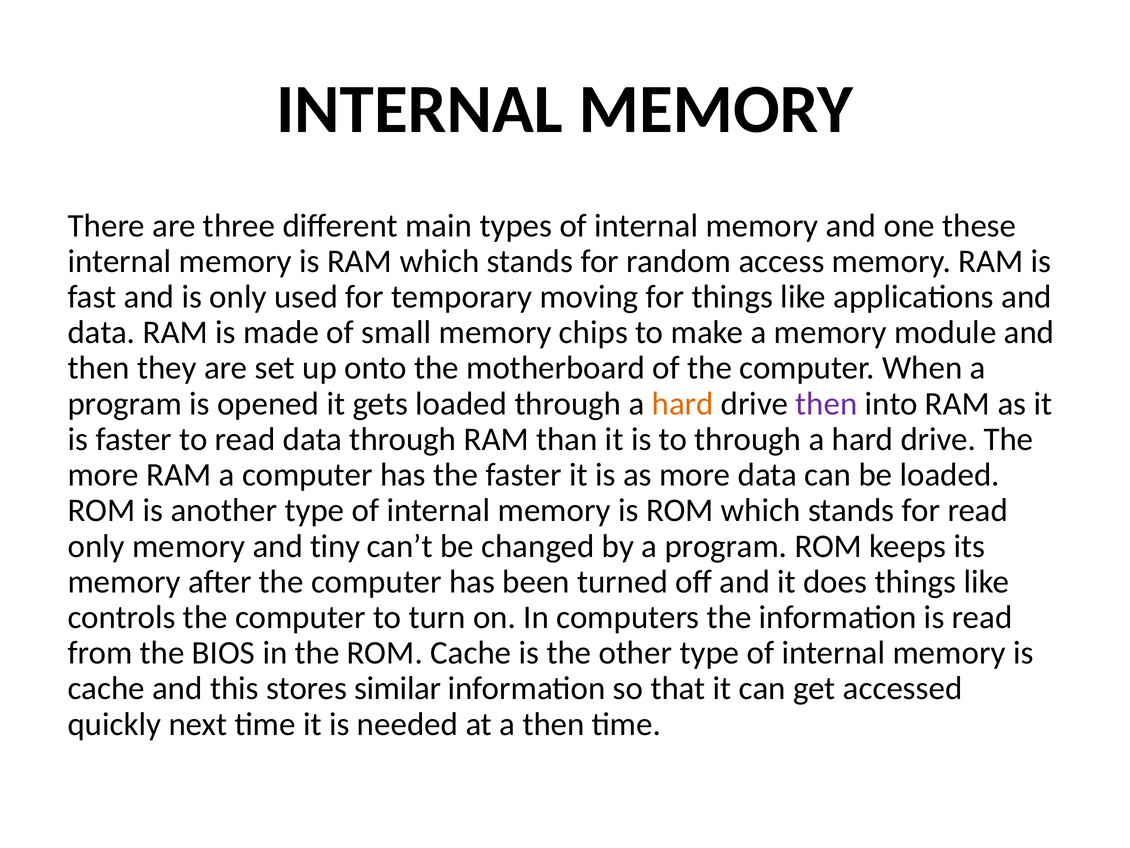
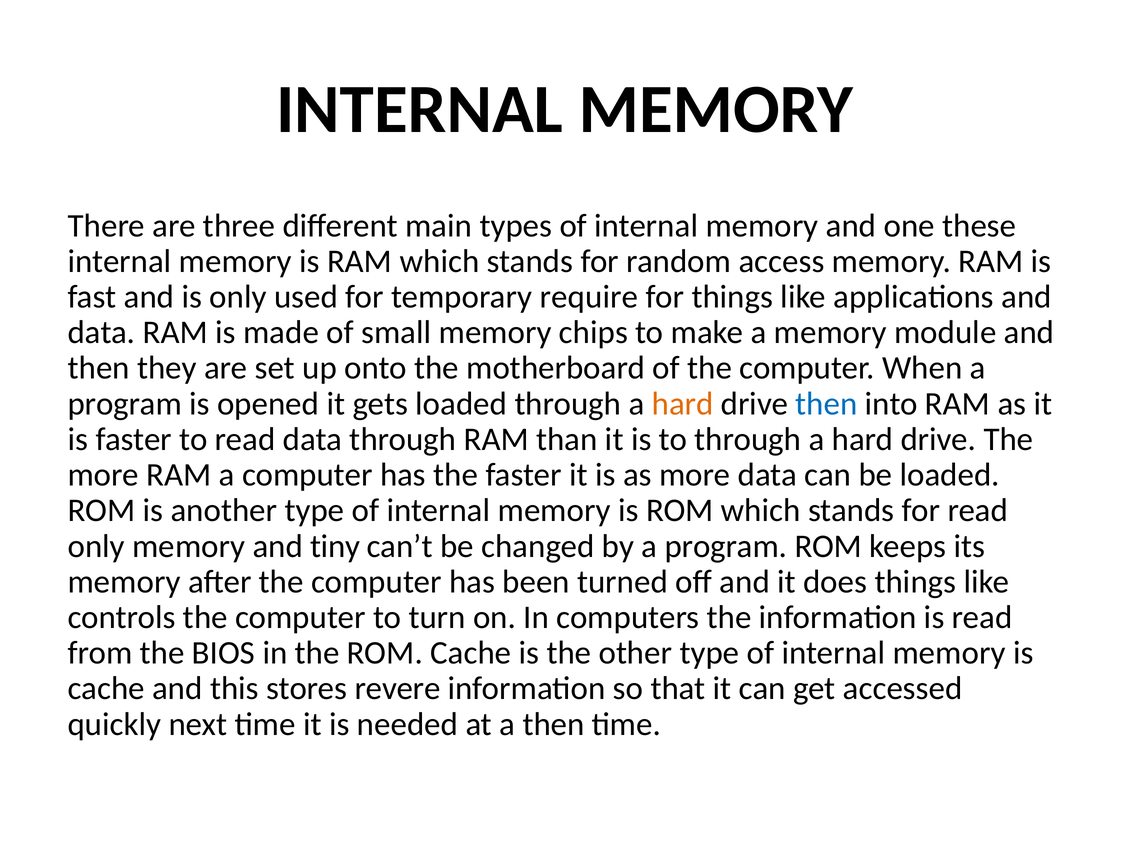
moving: moving -> require
then at (826, 403) colour: purple -> blue
similar: similar -> revere
